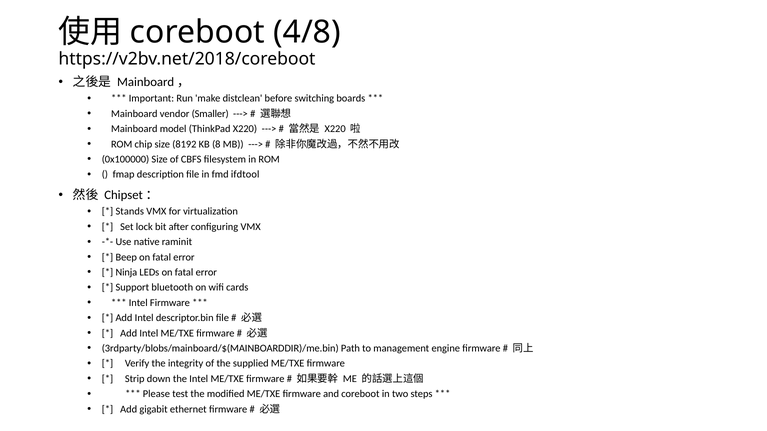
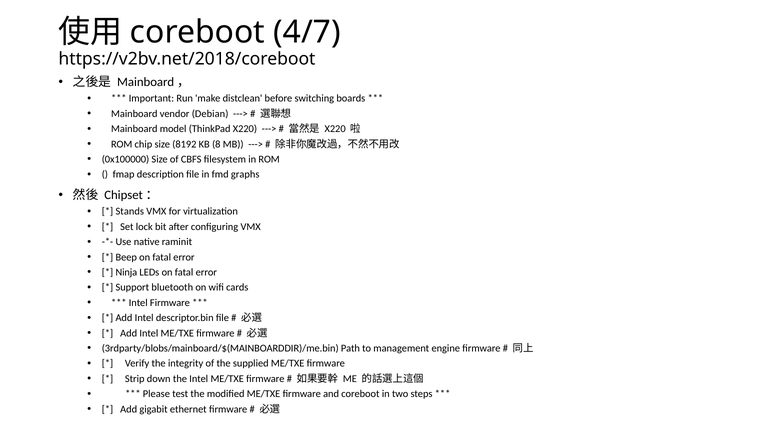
4/8: 4/8 -> 4/7
Smaller: Smaller -> Debian
ifdtool: ifdtool -> graphs
